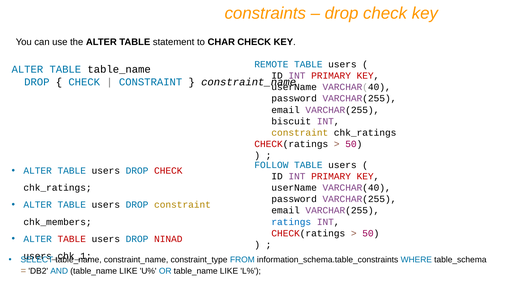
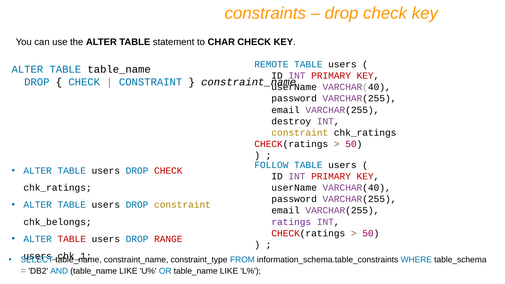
biscuit: biscuit -> destroy
chk_members: chk_members -> chk_belongs
ratings colour: blue -> purple
NINAD: NINAD -> RANGE
